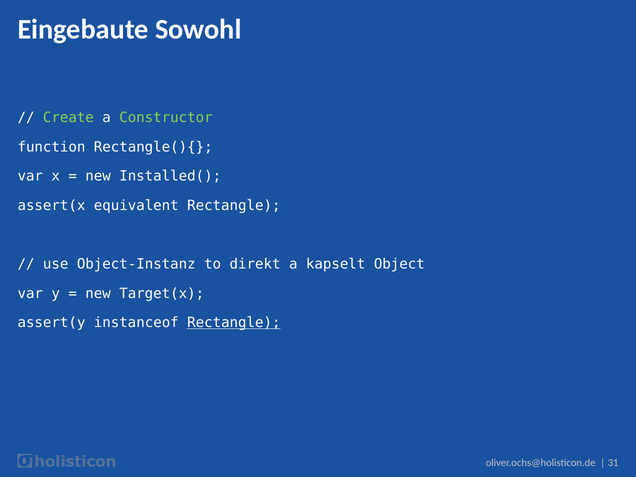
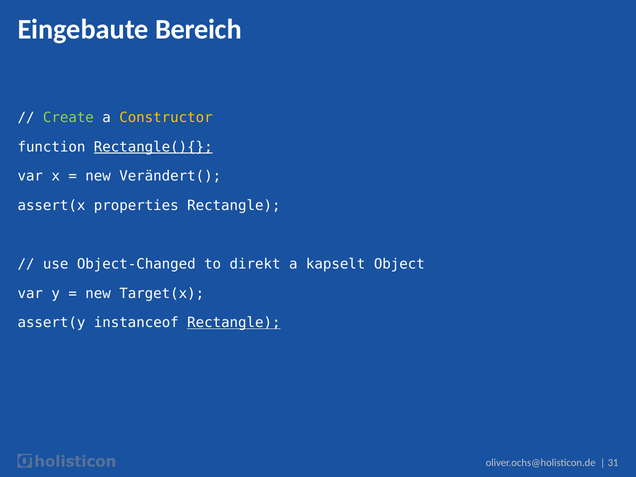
Sowohl: Sowohl -> Bereich
Constructor colour: light green -> yellow
Rectangle(){ underline: none -> present
Installed(: Installed( -> Verändert(
equivalent: equivalent -> properties
Object-Instanz: Object-Instanz -> Object-Changed
